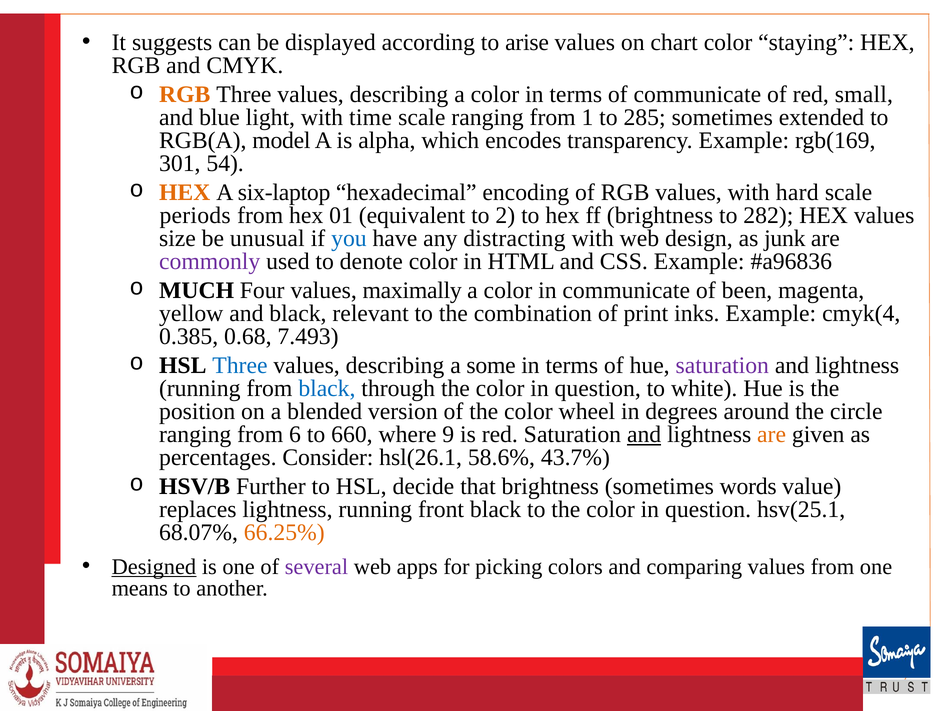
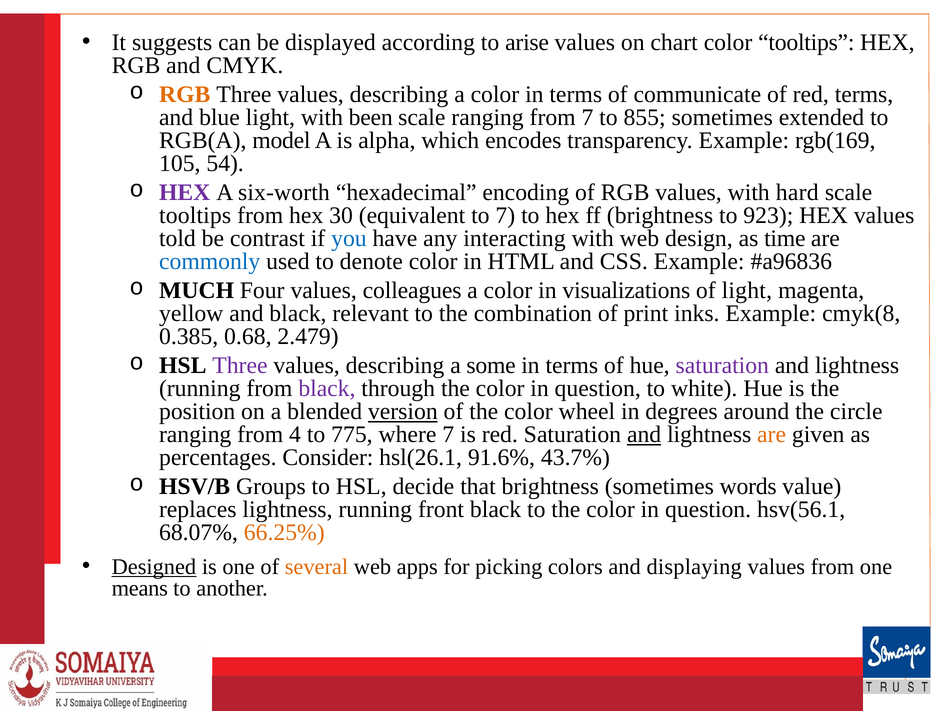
color staying: staying -> tooltips
red small: small -> terms
time: time -> been
from 1: 1 -> 7
285: 285 -> 855
301: 301 -> 105
HEX at (185, 192) colour: orange -> purple
six-laptop: six-laptop -> six-worth
periods at (195, 215): periods -> tooltips
01: 01 -> 30
to 2: 2 -> 7
282: 282 -> 923
size: size -> told
unusual: unusual -> contrast
distracting: distracting -> interacting
junk: junk -> time
commonly colour: purple -> blue
maximally: maximally -> colleagues
in communicate: communicate -> visualizations
of been: been -> light
cmyk(4: cmyk(4 -> cmyk(8
7.493: 7.493 -> 2.479
Three at (240, 365) colour: blue -> purple
black at (327, 388) colour: blue -> purple
version underline: none -> present
6: 6 -> 4
660: 660 -> 775
where 9: 9 -> 7
58.6%: 58.6% -> 91.6%
Further: Further -> Groups
hsv(25.1: hsv(25.1 -> hsv(56.1
several colour: purple -> orange
comparing: comparing -> displaying
